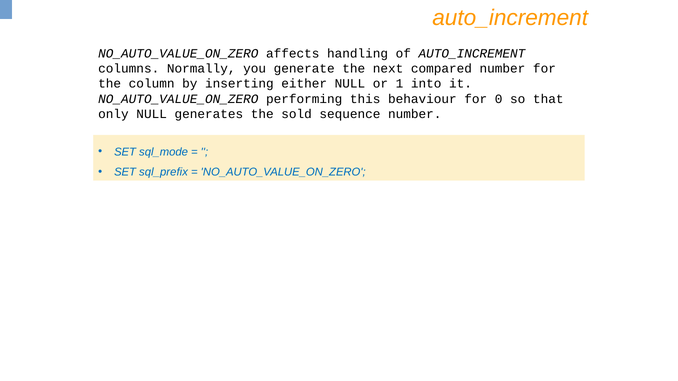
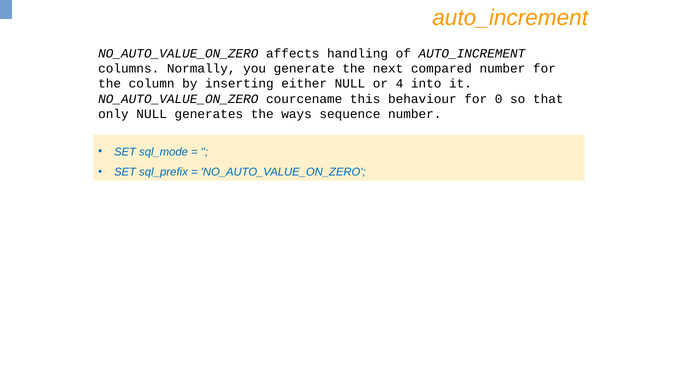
1: 1 -> 4
performing: performing -> courcename
sold: sold -> ways
